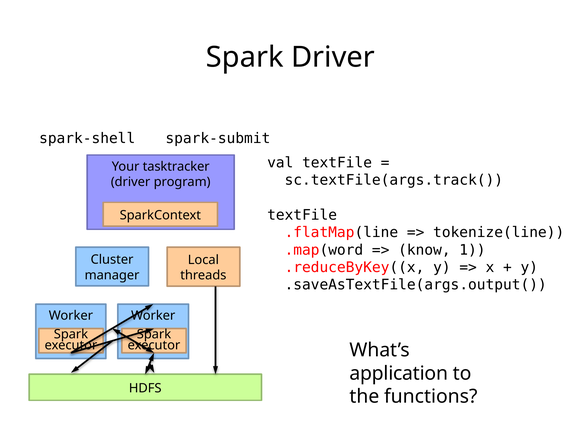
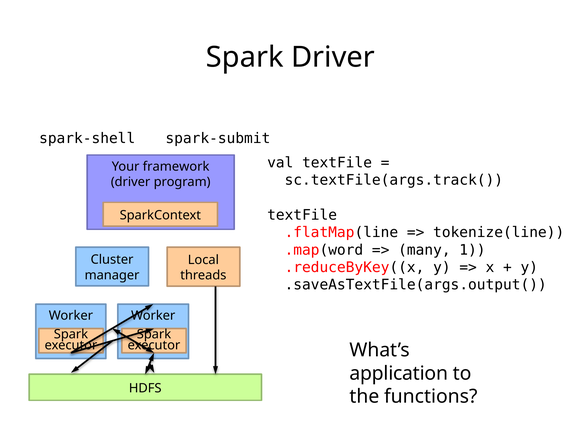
tasktracker: tasktracker -> framework
know: know -> many
